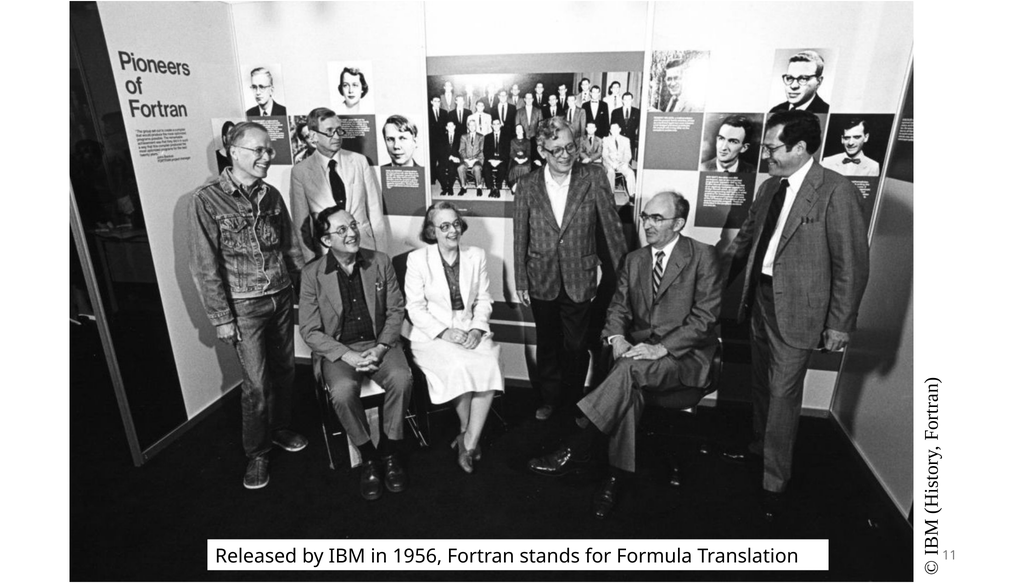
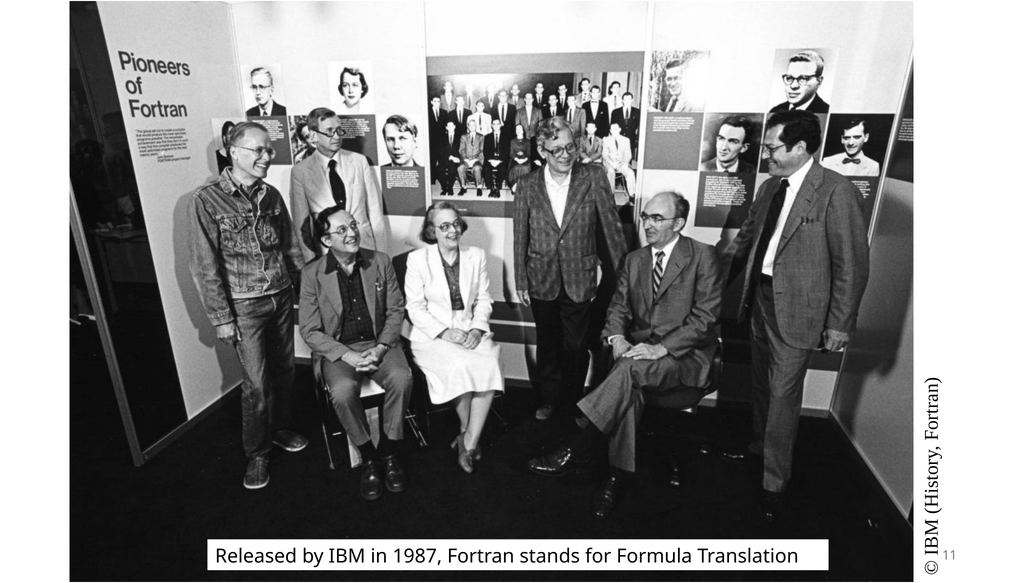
1956: 1956 -> 1987
